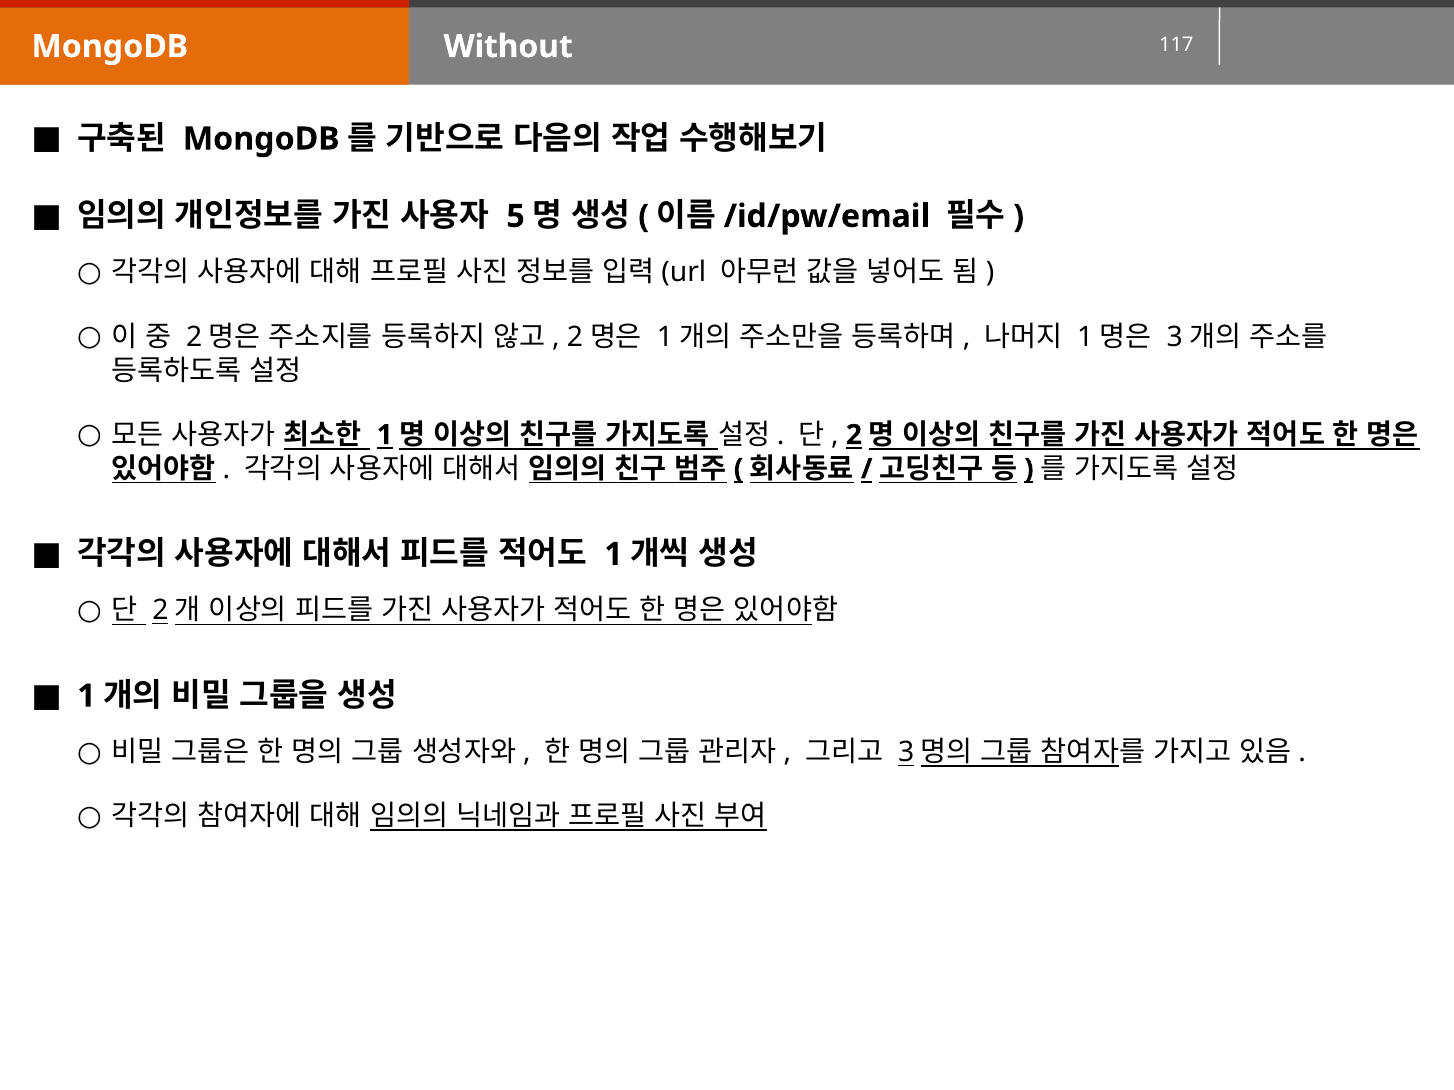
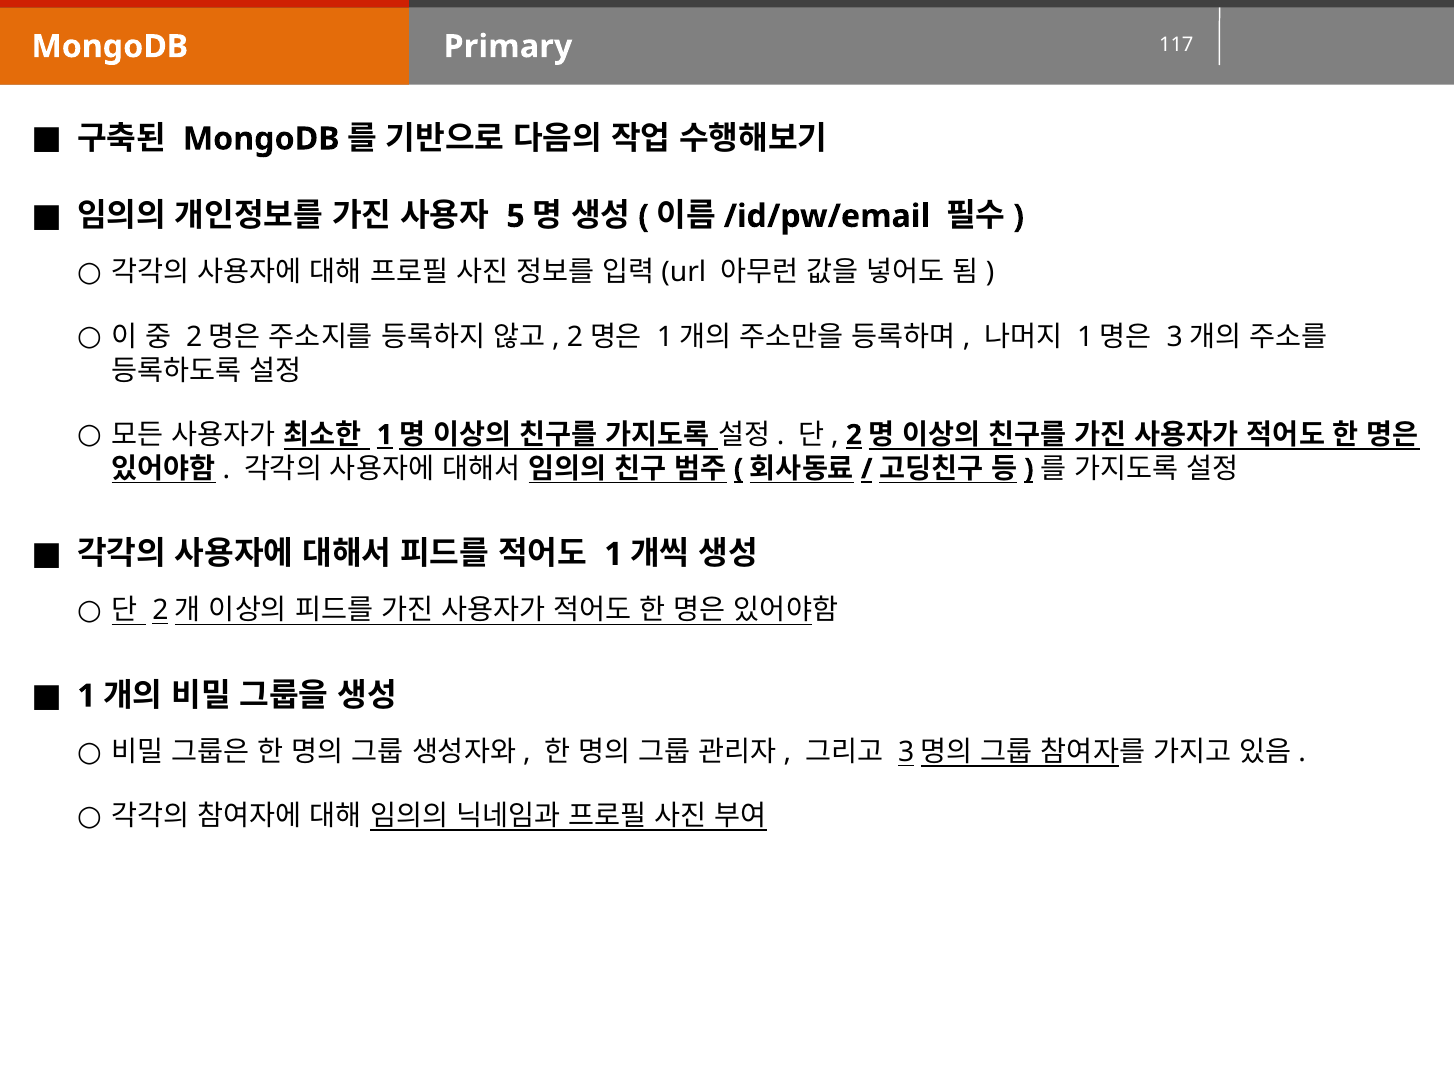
Without: Without -> Primary
